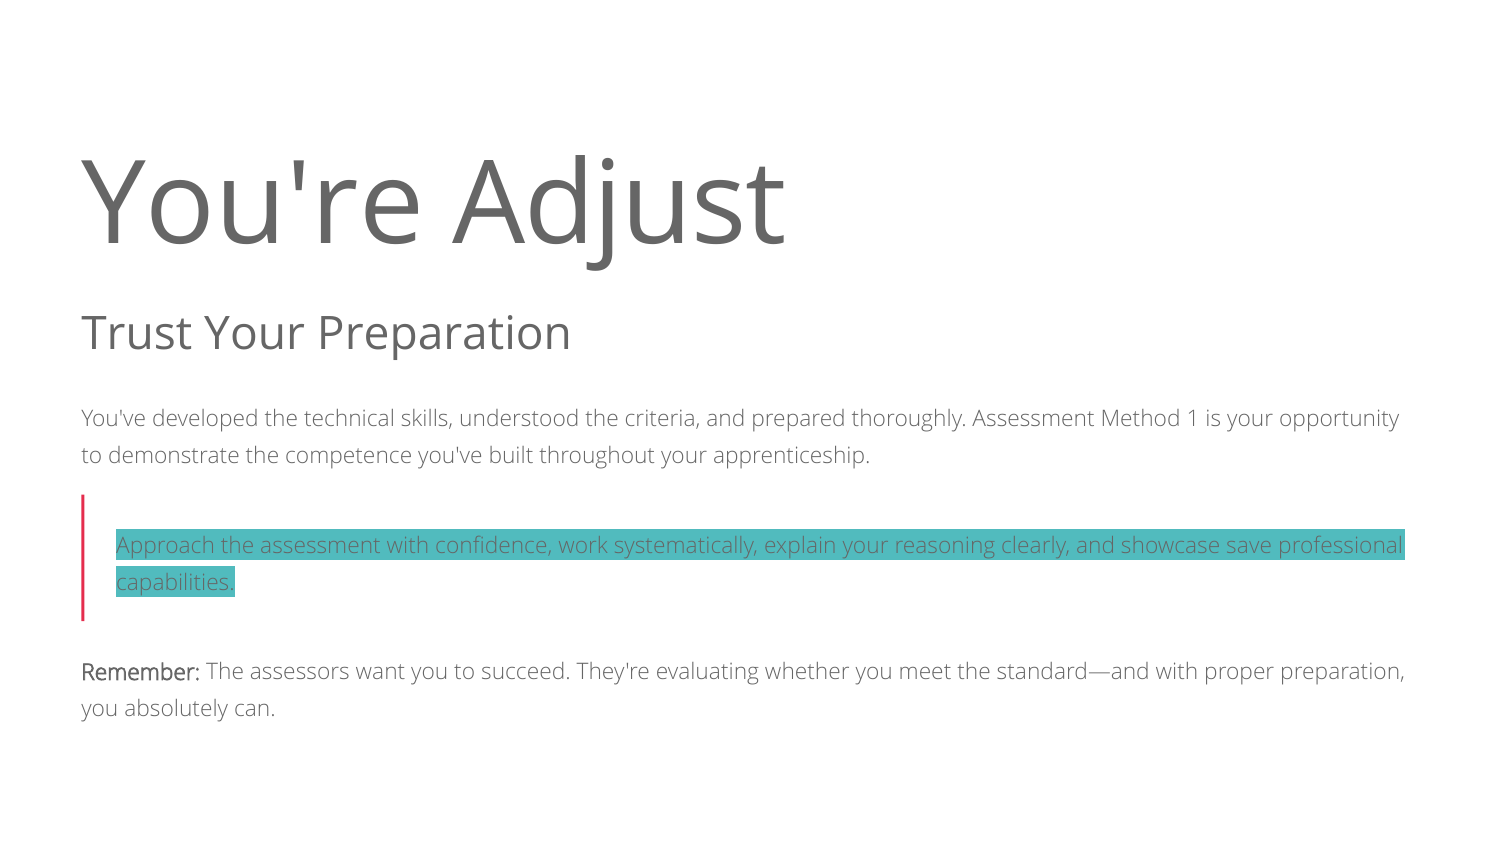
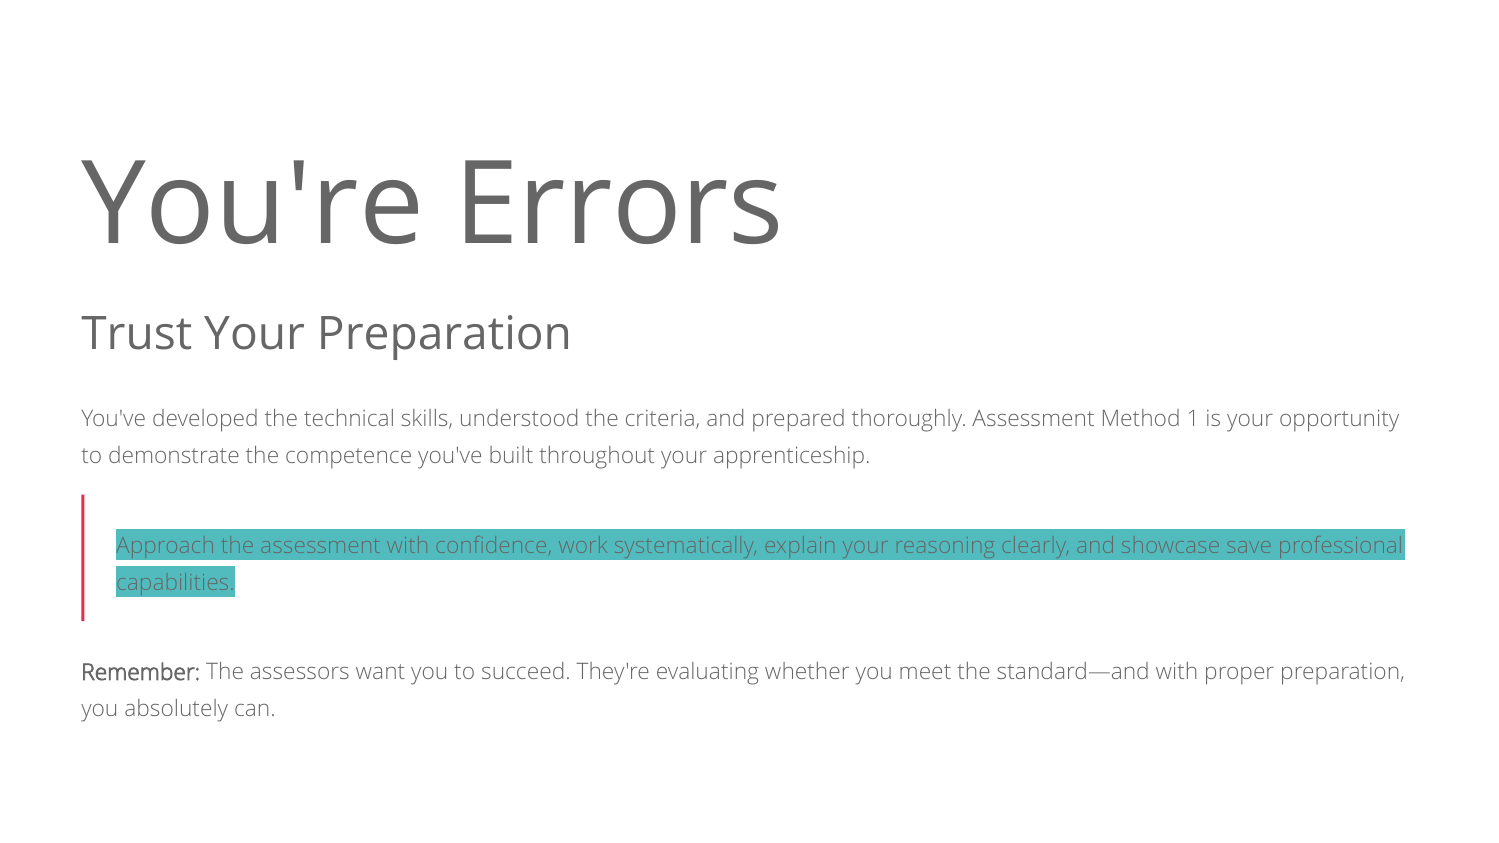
Adjust: Adjust -> Errors
